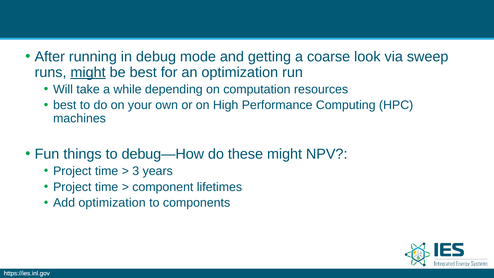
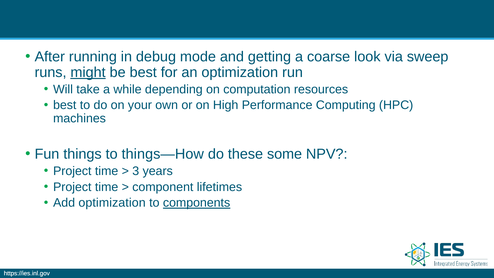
debug—How: debug—How -> things—How
these might: might -> some
components underline: none -> present
